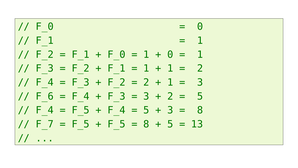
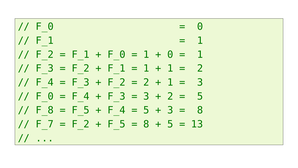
F_6 at (45, 96): F_6 -> F_0
F_4 at (45, 110): F_4 -> F_8
F_5 at (81, 124): F_5 -> F_2
